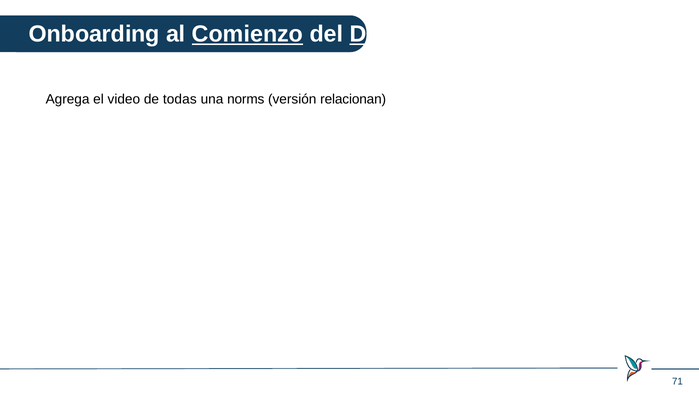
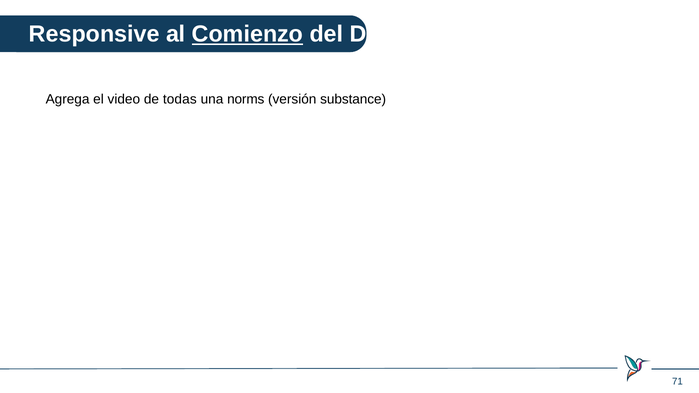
Onboarding: Onboarding -> Responsive
Día underline: present -> none
relacionan: relacionan -> substance
